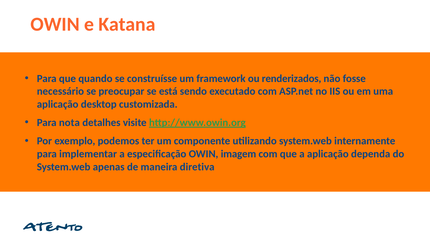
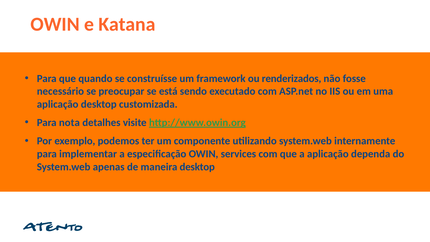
imagem: imagem -> services
maneira diretiva: diretiva -> desktop
